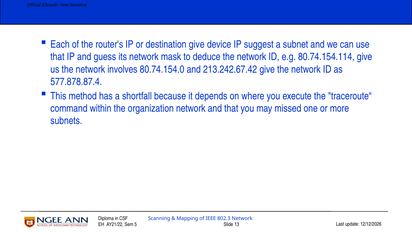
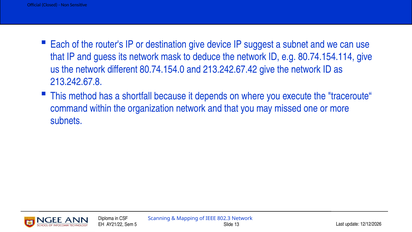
involves: involves -> different
577.878.87.4: 577.878.87.4 -> 213.242.67.8
